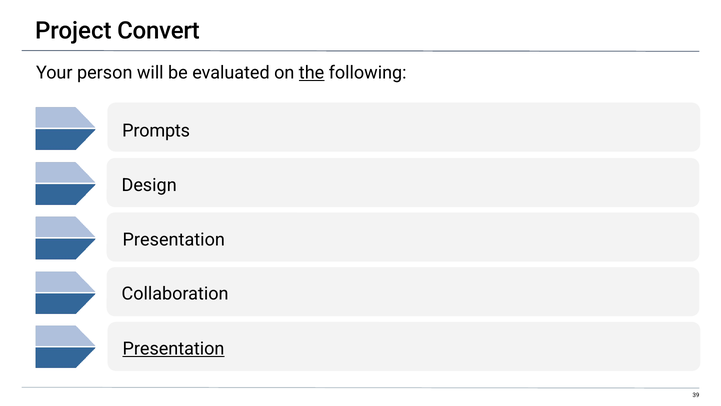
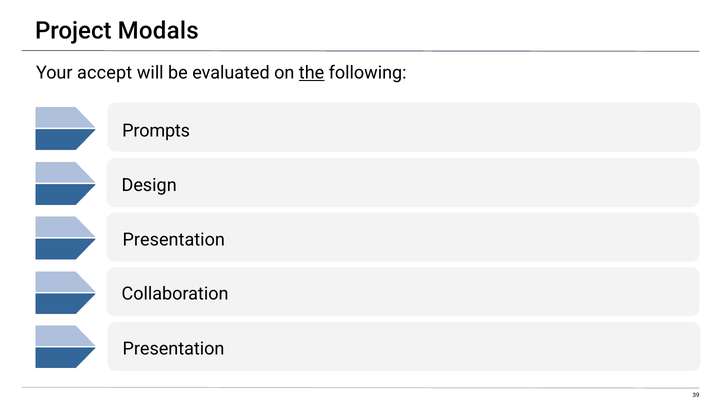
Convert: Convert -> Modals
person: person -> accept
Presentation at (173, 348) underline: present -> none
